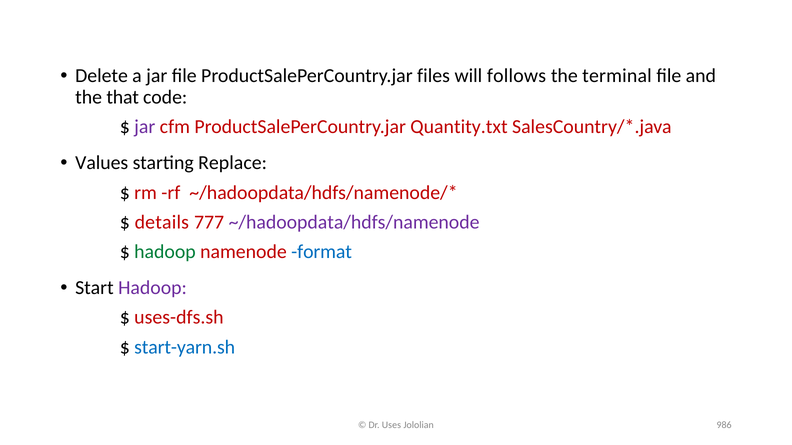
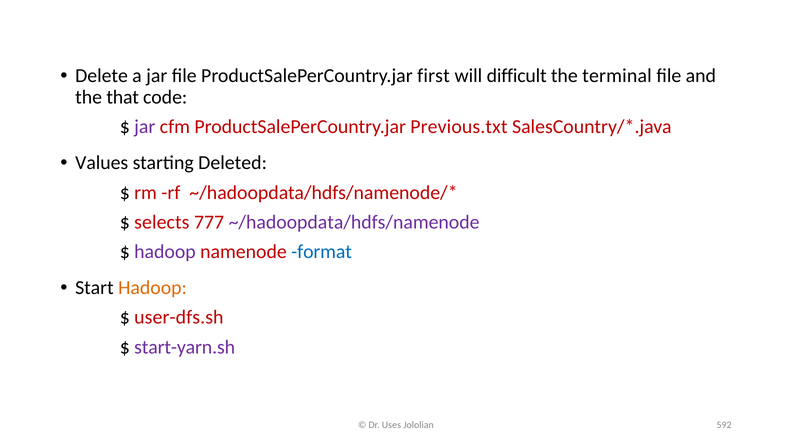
files: files -> first
follows: follows -> difficult
Quantity.txt: Quantity.txt -> Previous.txt
Replace: Replace -> Deleted
details: details -> selects
hadoop at (165, 252) colour: green -> purple
Hadoop at (153, 288) colour: purple -> orange
uses-dfs.sh: uses-dfs.sh -> user-dfs.sh
start-yarn.sh colour: blue -> purple
986: 986 -> 592
